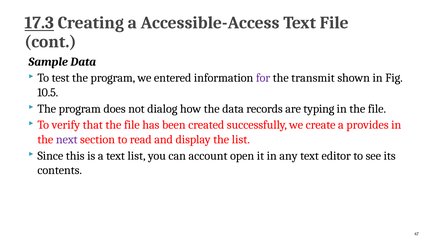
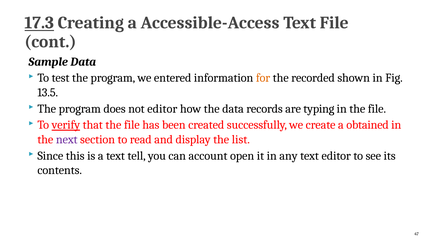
for colour: purple -> orange
transmit: transmit -> recorded
10.5: 10.5 -> 13.5
not dialog: dialog -> editor
verify underline: none -> present
provides: provides -> obtained
text list: list -> tell
